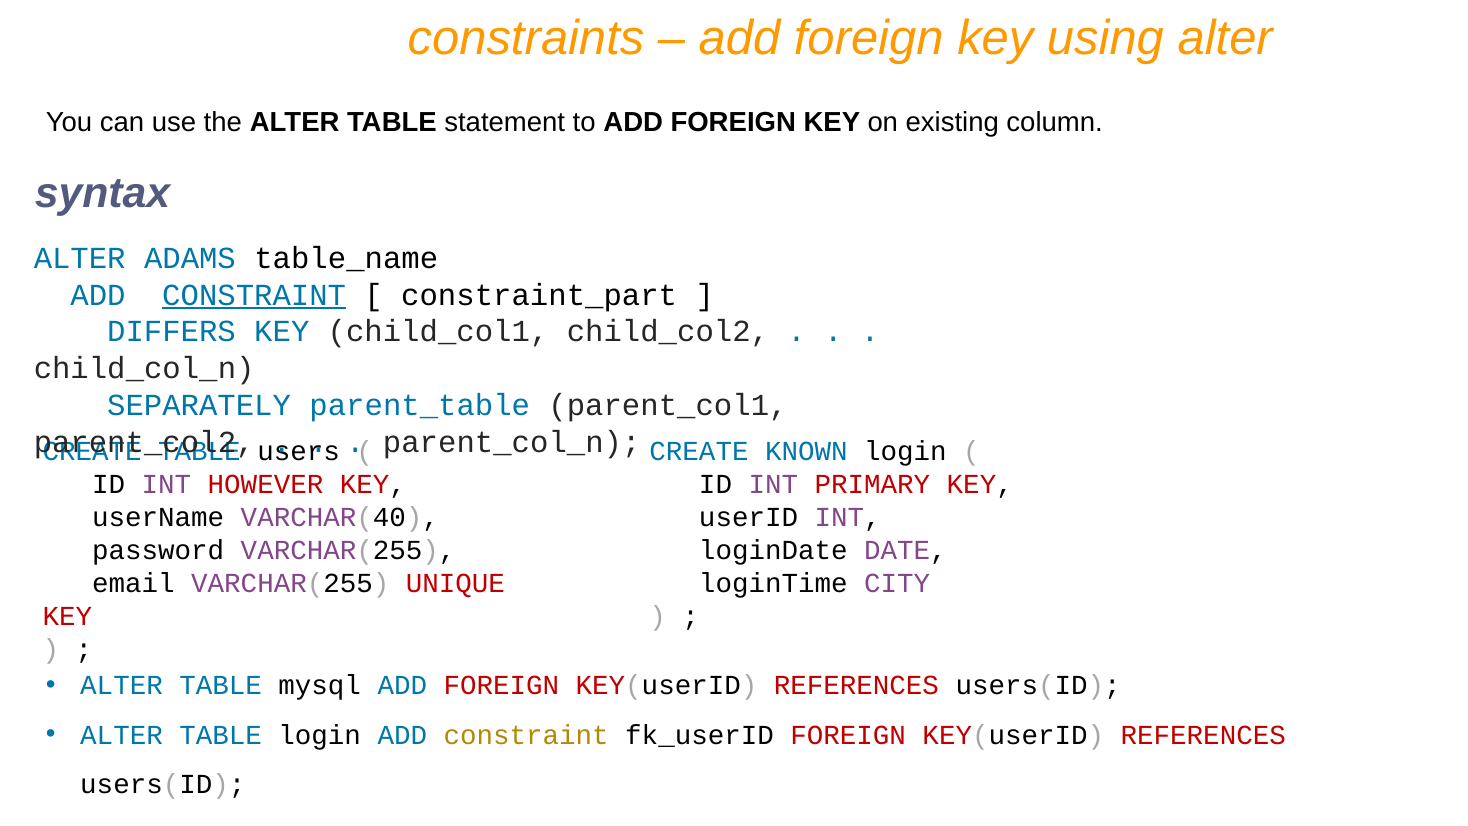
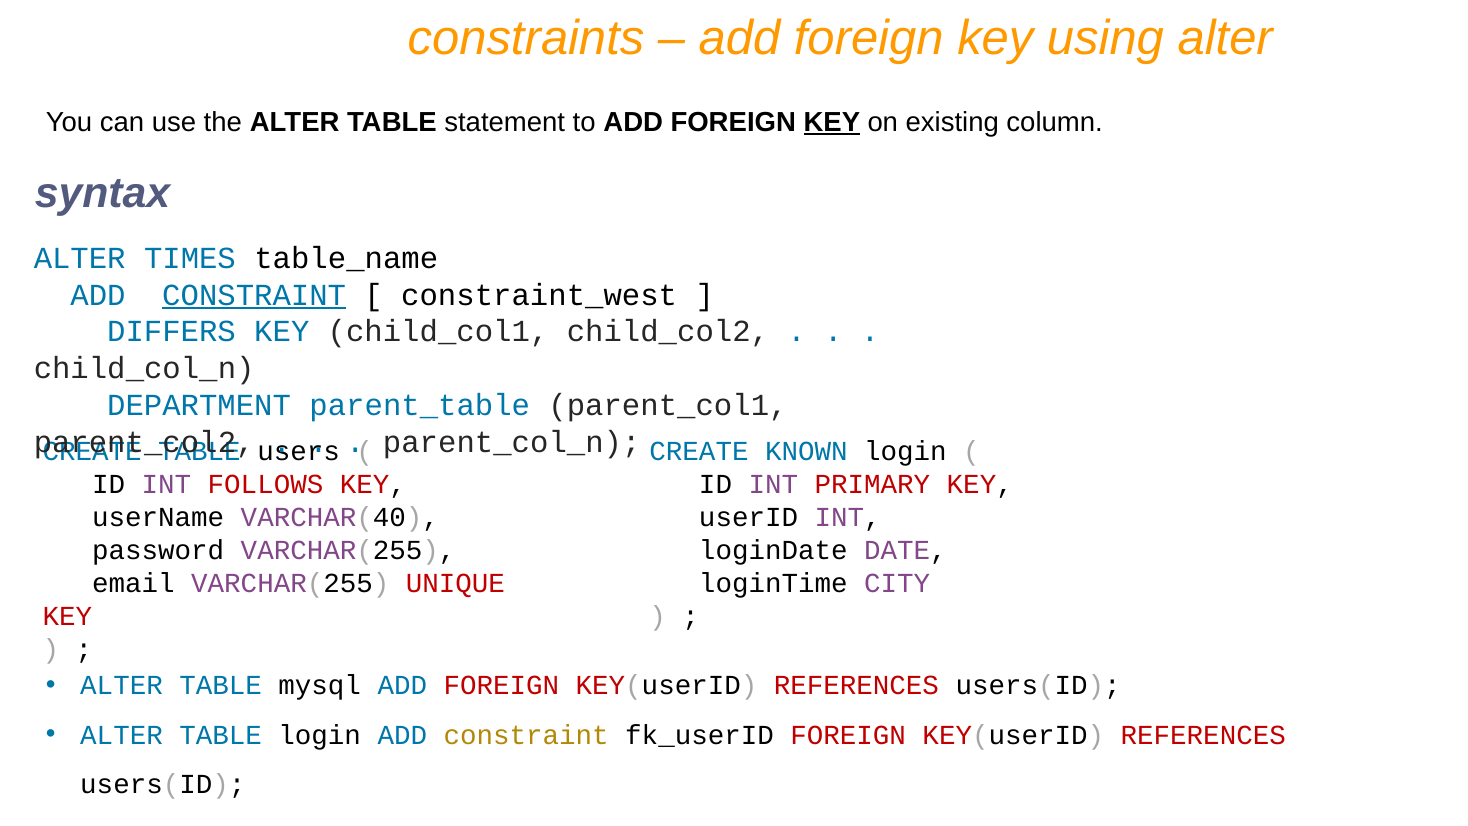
KEY at (832, 122) underline: none -> present
ADAMS: ADAMS -> TIMES
constraint_part: constraint_part -> constraint_west
SEPARATELY: SEPARATELY -> DEPARTMENT
HOWEVER: HOWEVER -> FOLLOWS
